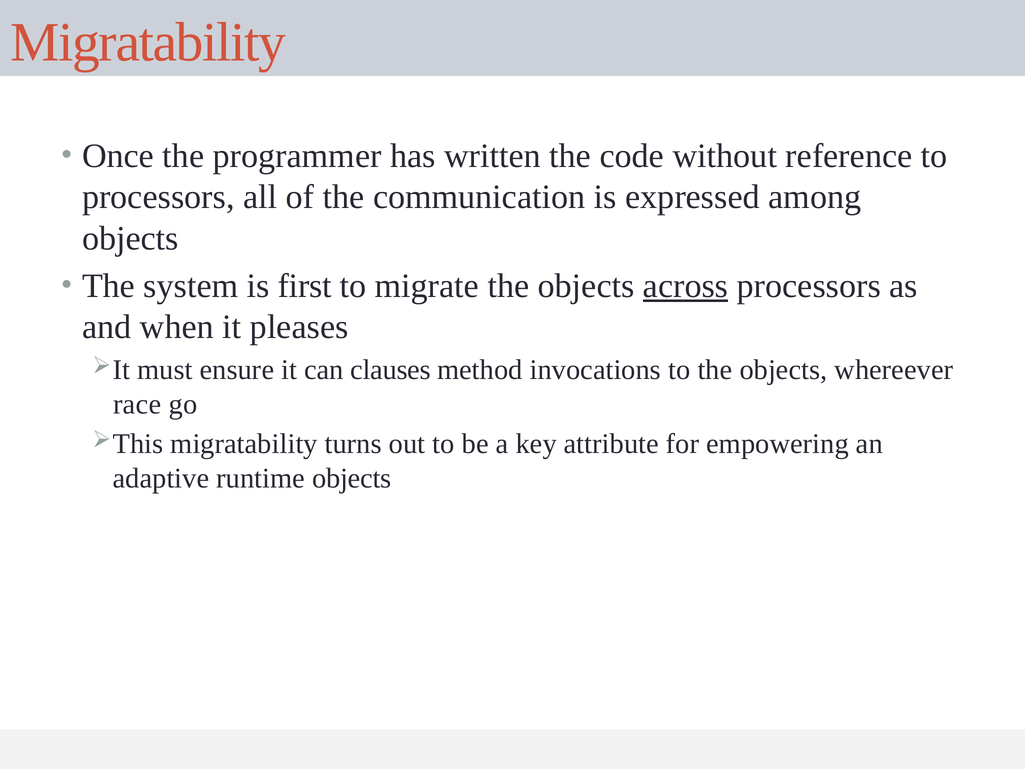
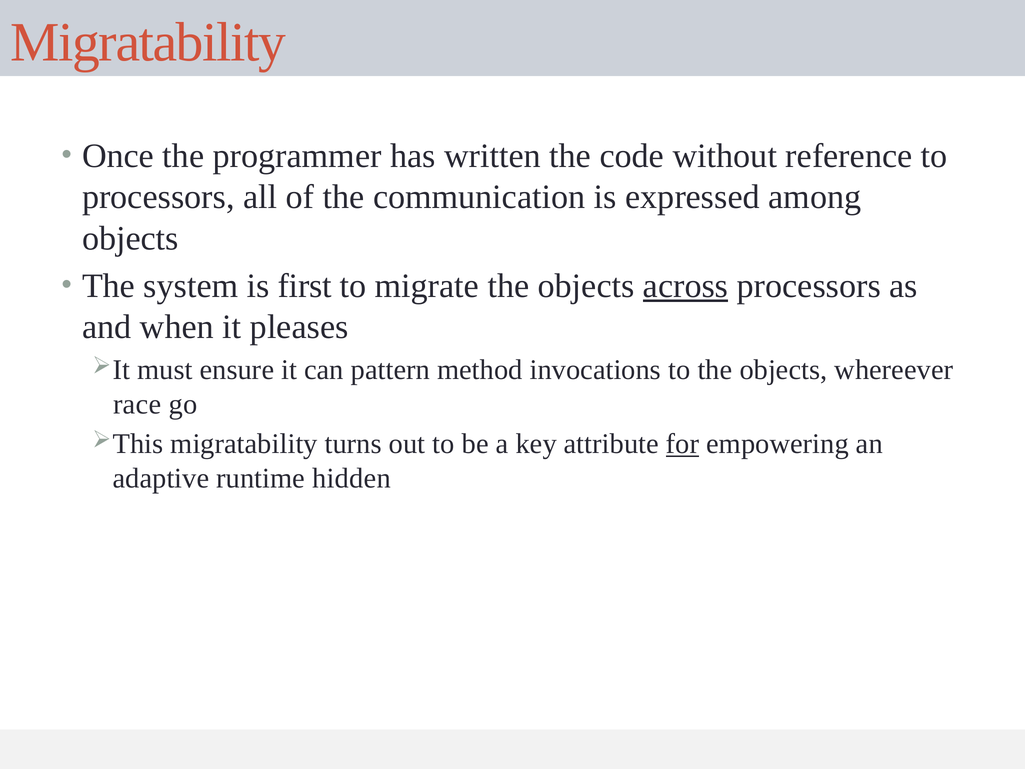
clauses: clauses -> pattern
for underline: none -> present
runtime objects: objects -> hidden
